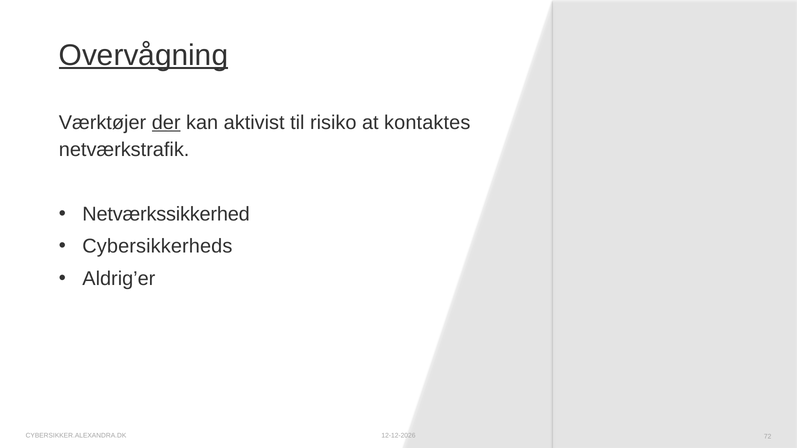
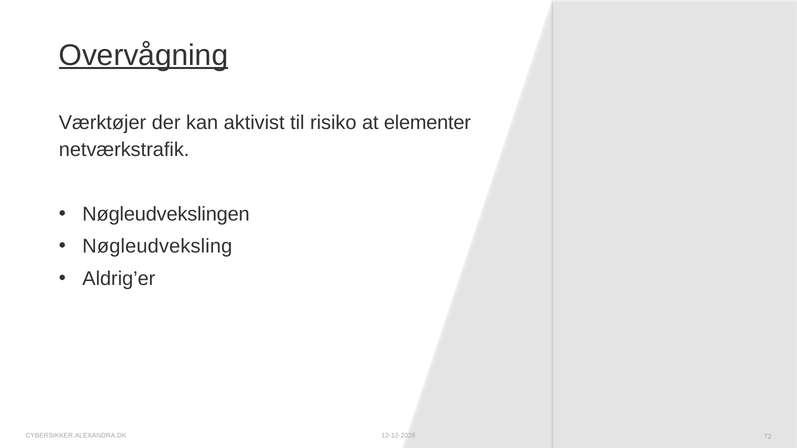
der underline: present -> none
kontaktes: kontaktes -> elementer
Netværkssikkerhed: Netværkssikkerhed -> Nøgleudvekslingen
Cybersikkerheds: Cybersikkerheds -> Nøgleudveksling
